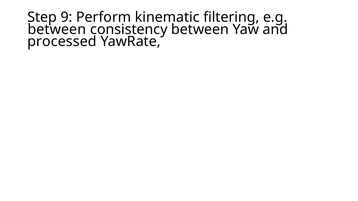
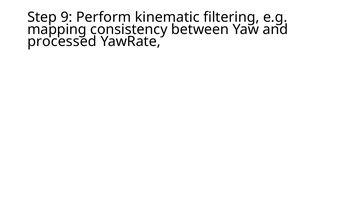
between at (57, 29): between -> mapping
